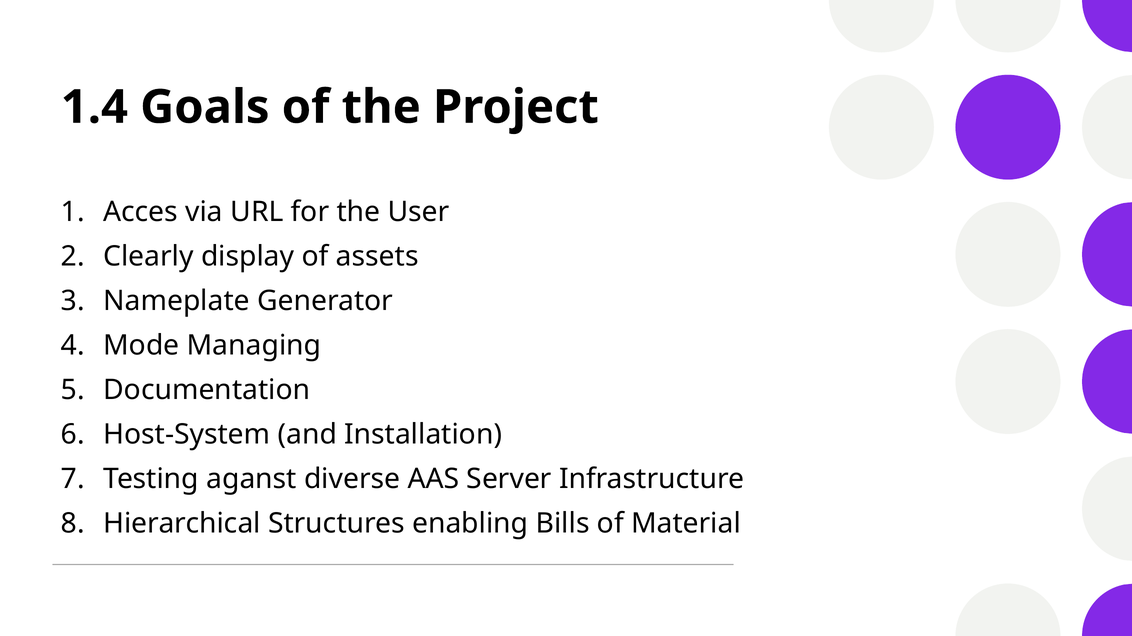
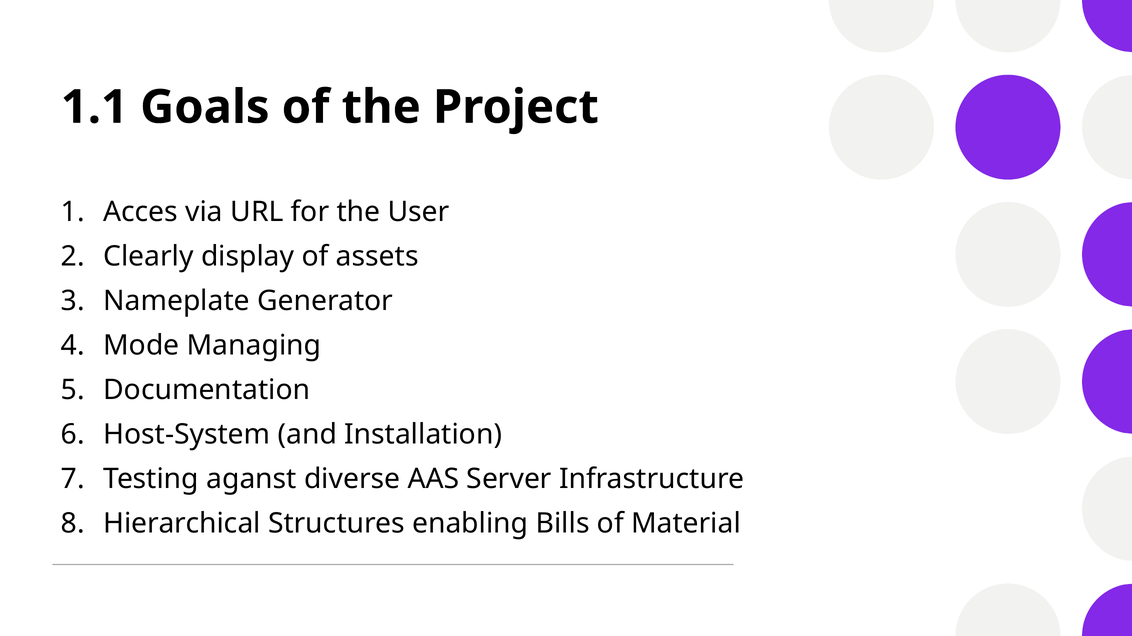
1.4: 1.4 -> 1.1
